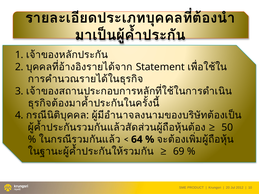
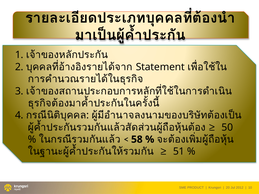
64: 64 -> 58
69: 69 -> 51
